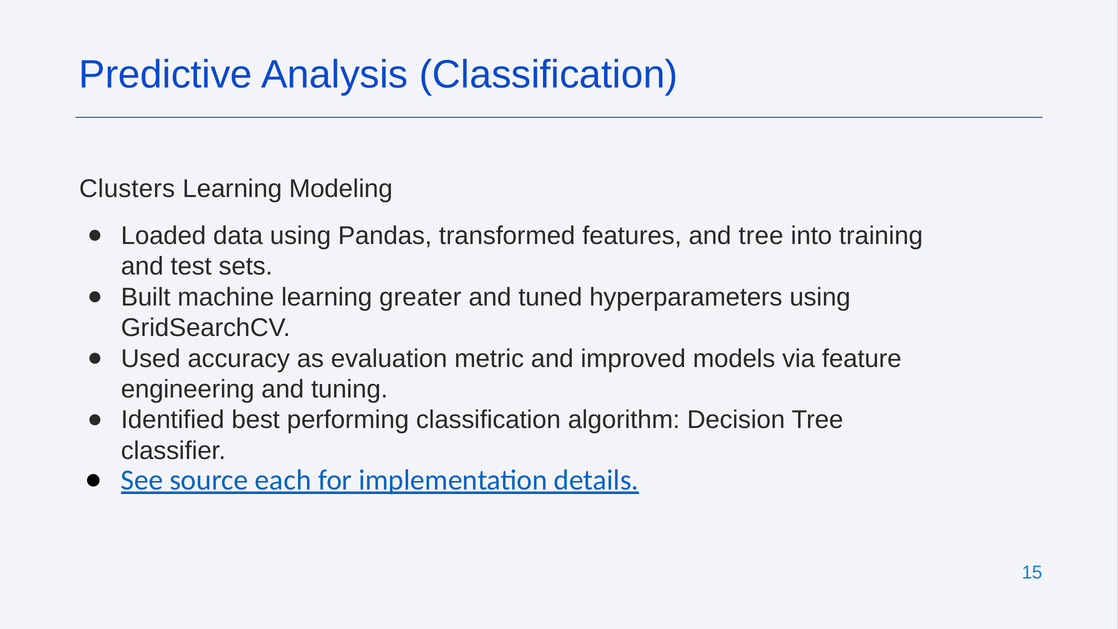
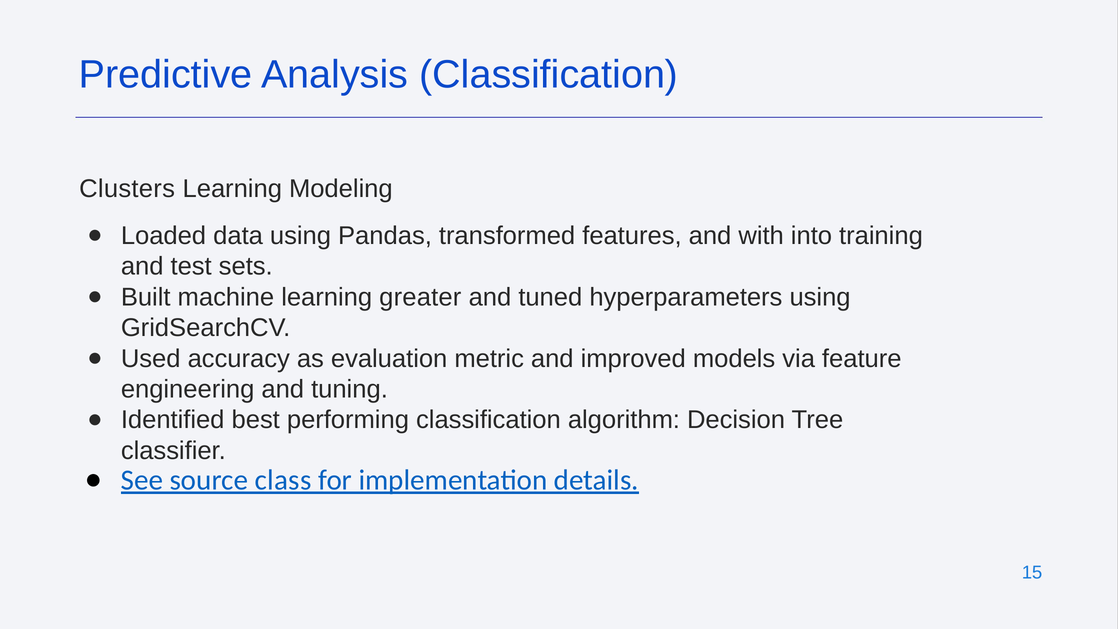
and tree: tree -> with
each: each -> class
